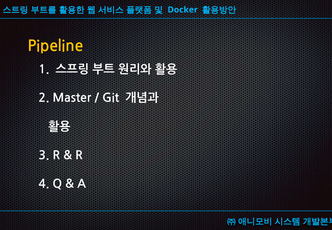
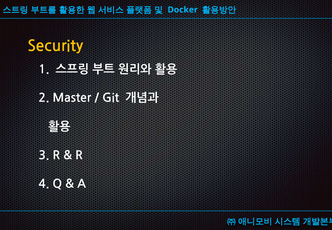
Pipeline: Pipeline -> Security
